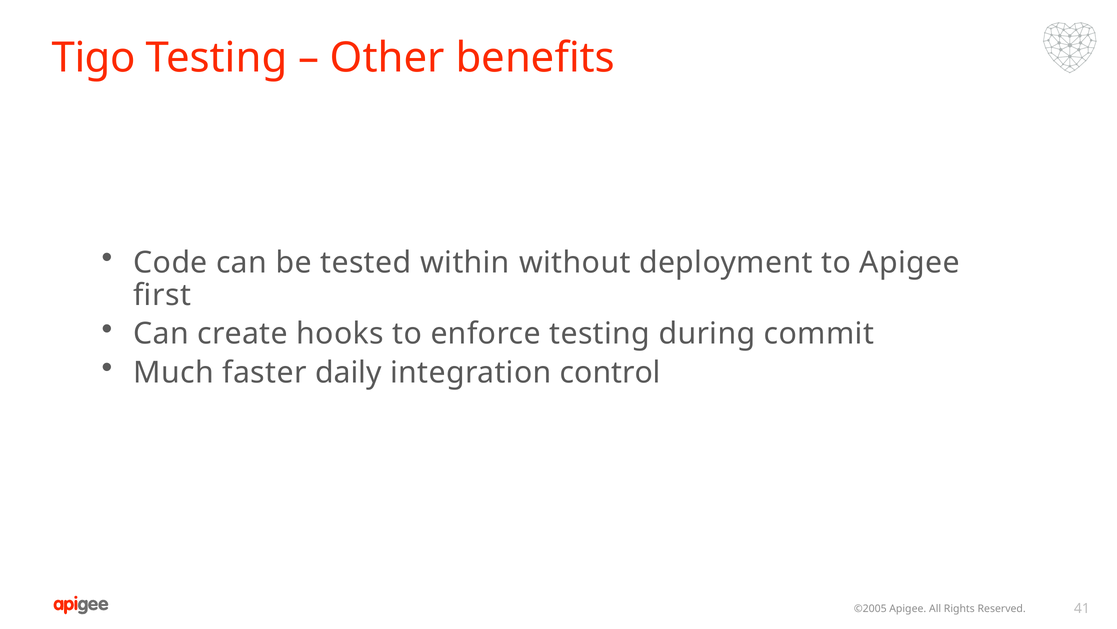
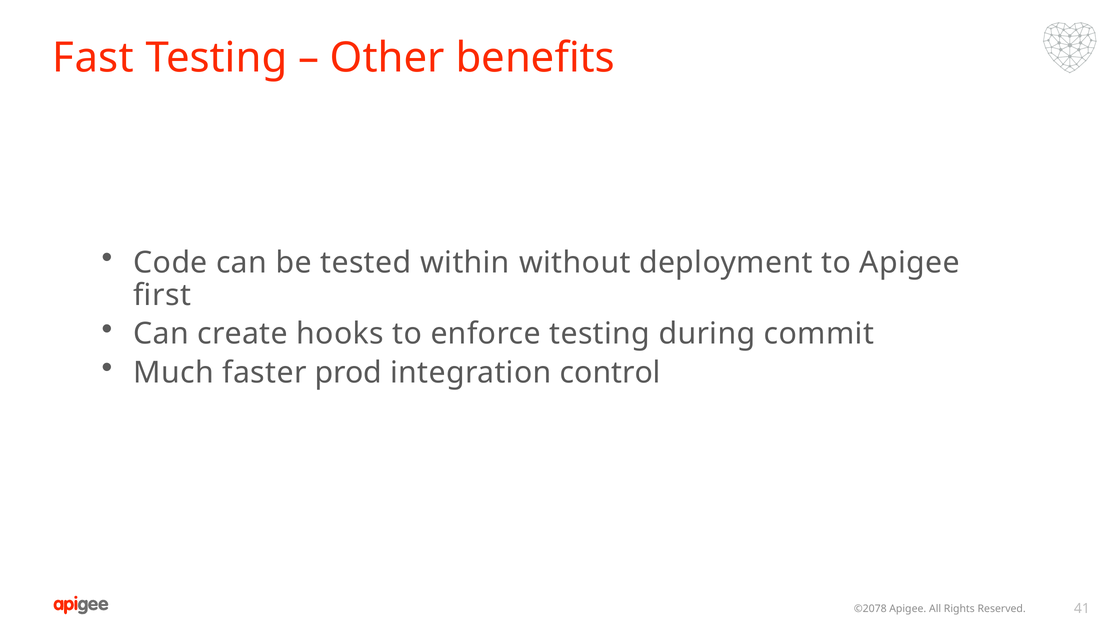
Tigo: Tigo -> Fast
daily: daily -> prod
©2005: ©2005 -> ©2078
